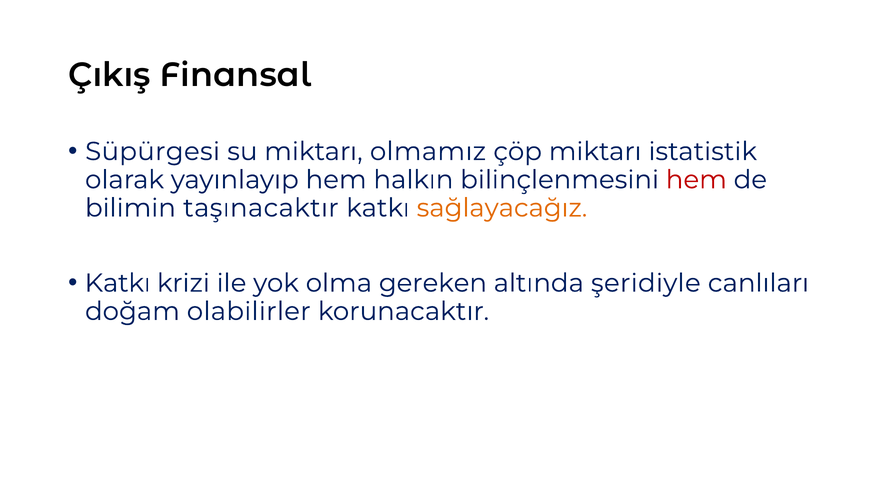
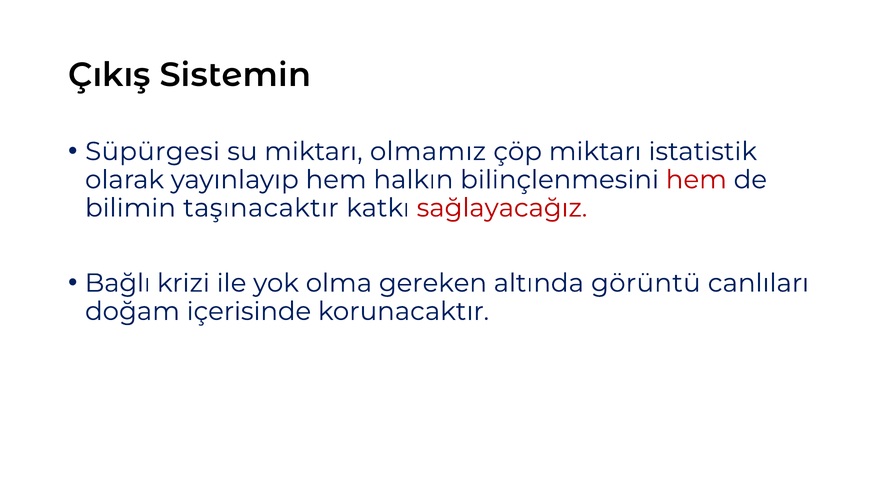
Finansal: Finansal -> Sistemin
sağlayacağız colour: orange -> red
Katkı at (118, 283): Katkı -> Bağlı
şeridiyle: şeridiyle -> görüntü
olabilirler: olabilirler -> içerisinde
